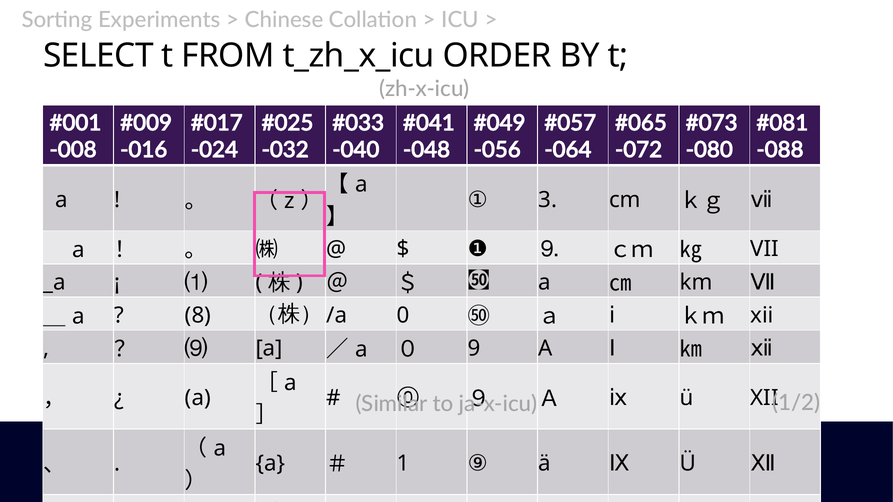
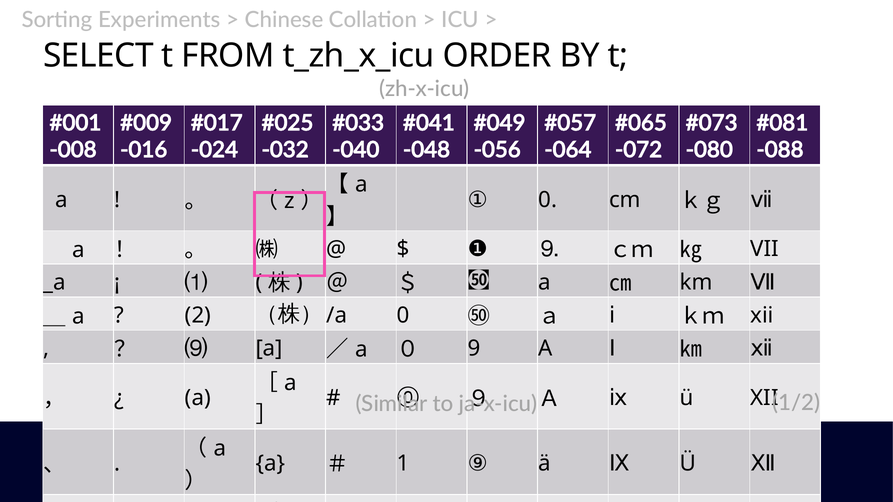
① 3: 3 -> 0
8: 8 -> 2
